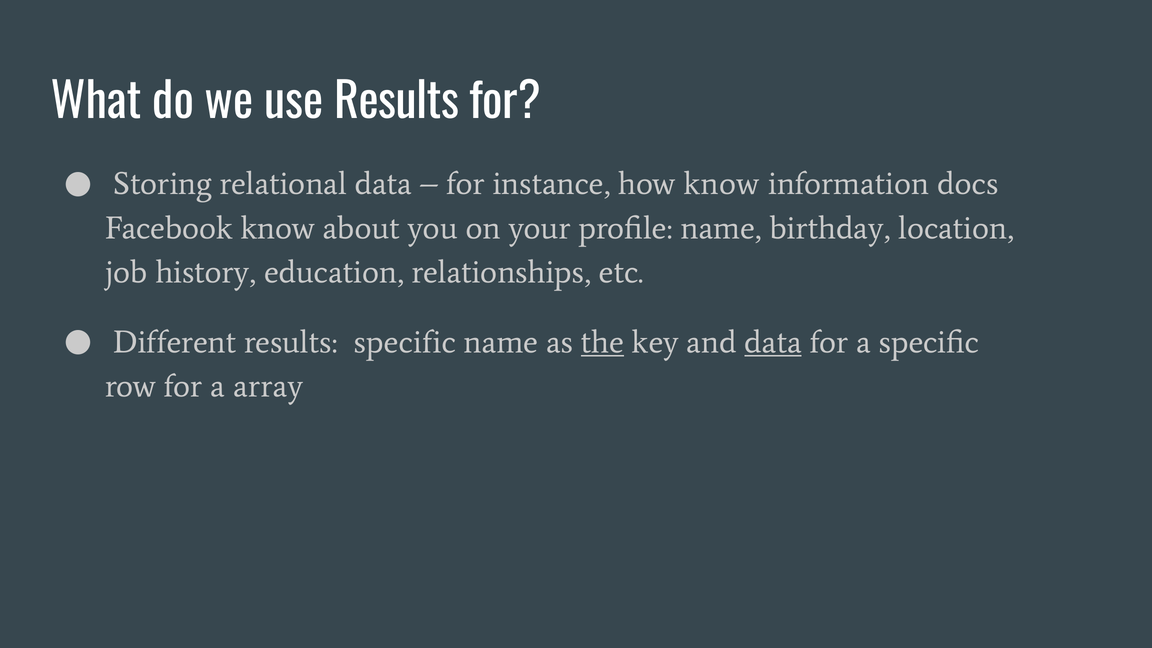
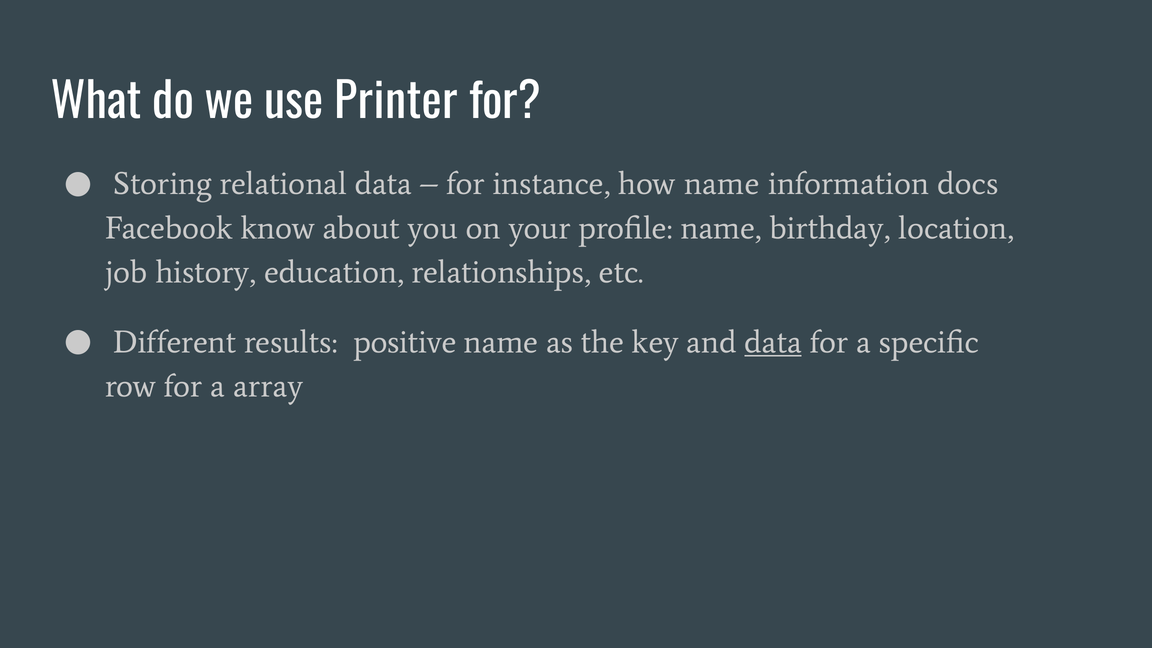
use Results: Results -> Printer
how know: know -> name
results specific: specific -> positive
the underline: present -> none
